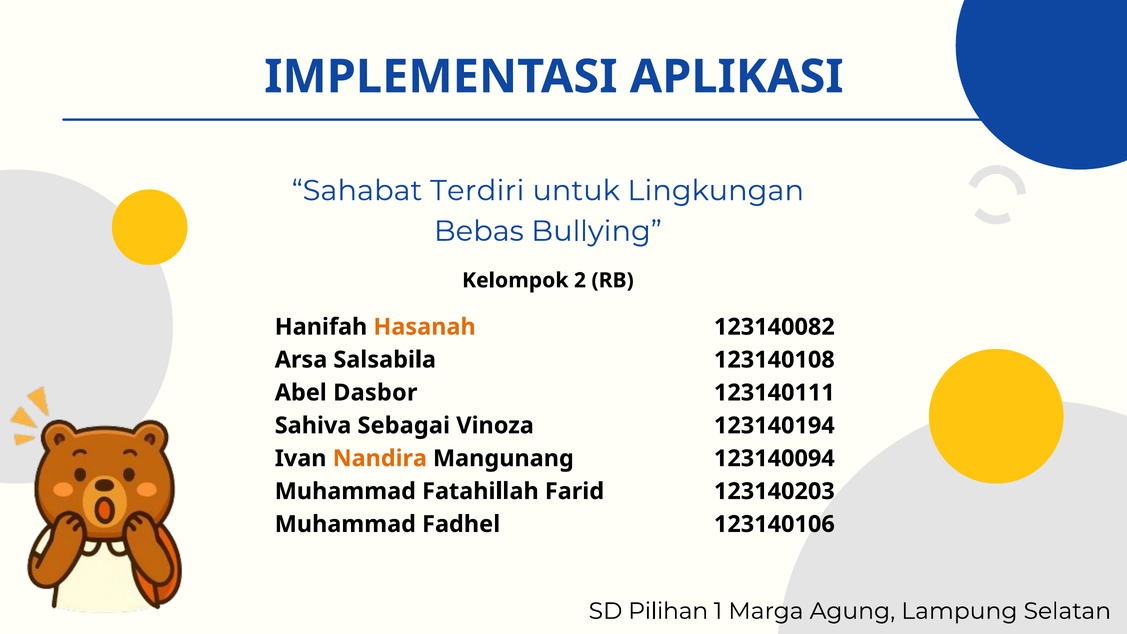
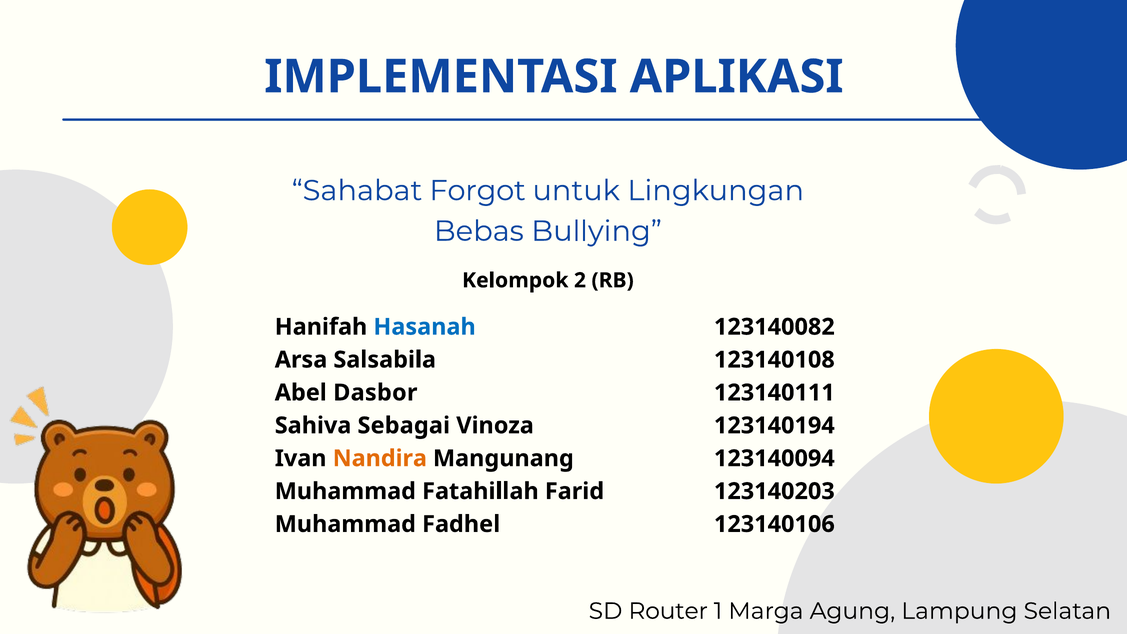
Terdiri: Terdiri -> Forgot
Hasanah colour: orange -> blue
Pilihan: Pilihan -> Router
